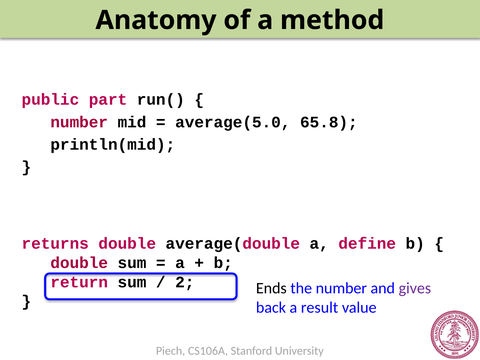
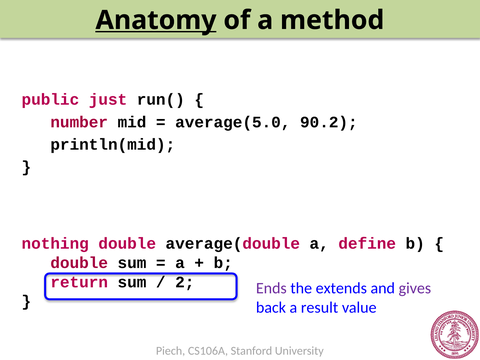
Anatomy underline: none -> present
part: part -> just
65.8: 65.8 -> 90.2
returns: returns -> nothing
Ends colour: black -> purple
the number: number -> extends
